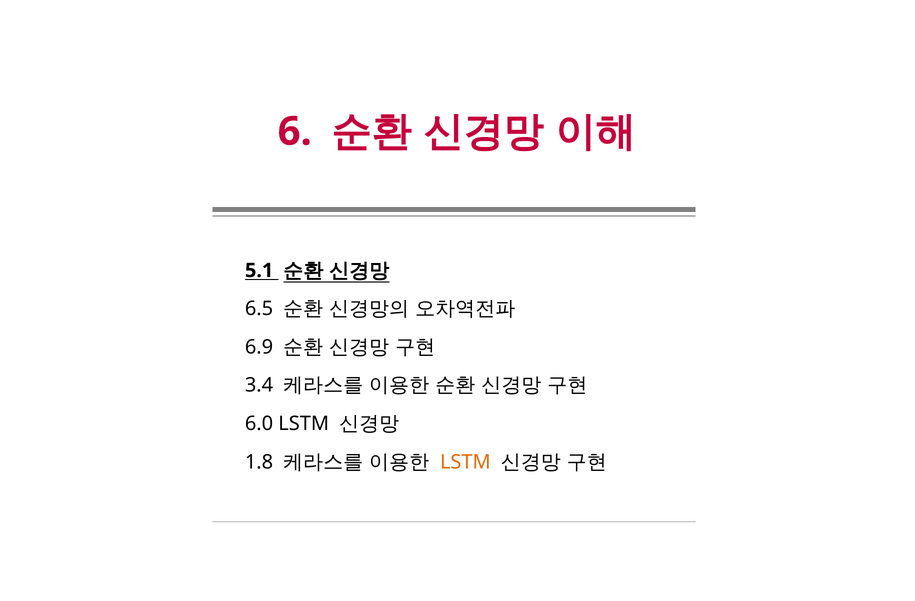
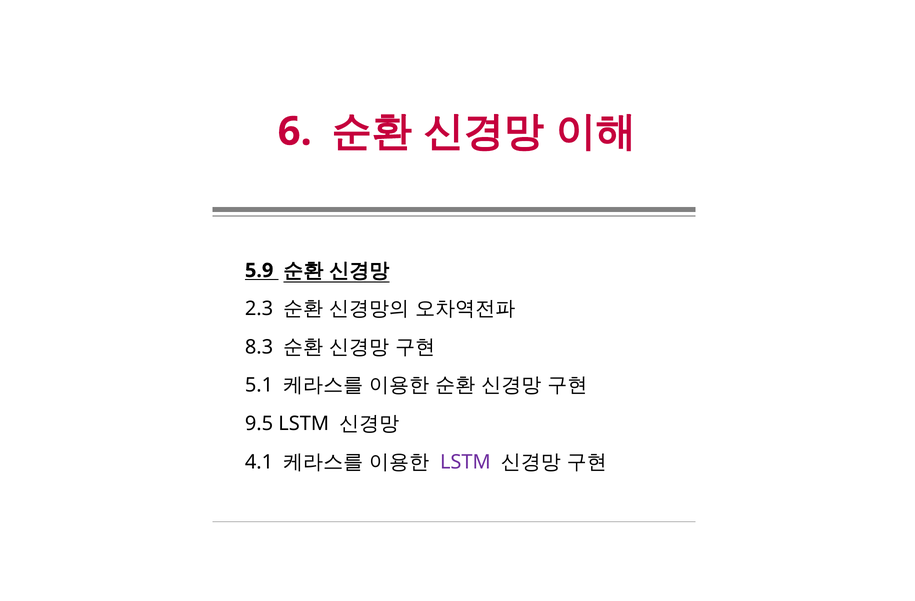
5.1: 5.1 -> 5.9
6.5: 6.5 -> 2.3
6.9: 6.9 -> 8.3
3.4: 3.4 -> 5.1
6.0: 6.0 -> 9.5
1.8: 1.8 -> 4.1
LSTM at (465, 462) colour: orange -> purple
